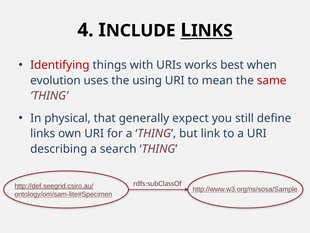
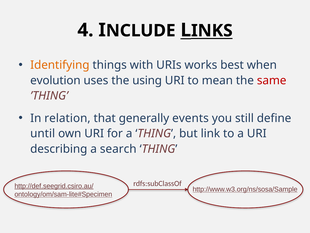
Identifying colour: red -> orange
physical: physical -> relation
expect: expect -> events
links at (43, 133): links -> until
